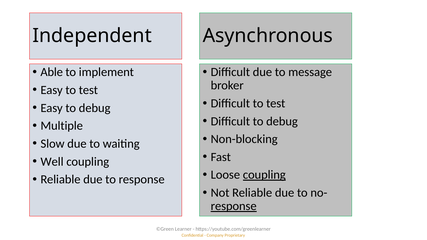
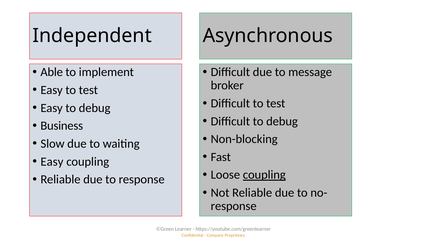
Multiple: Multiple -> Business
Well at (52, 162): Well -> Easy
response at (234, 206) underline: present -> none
